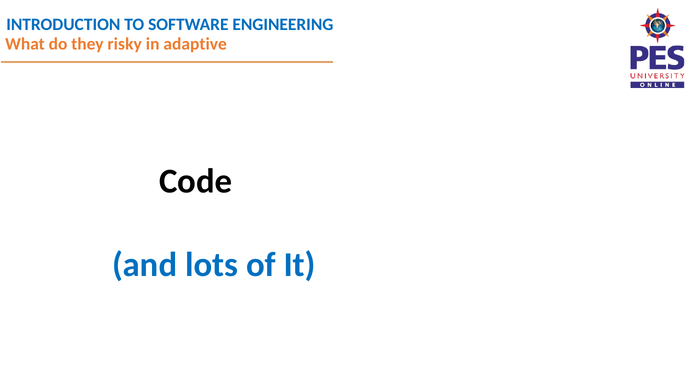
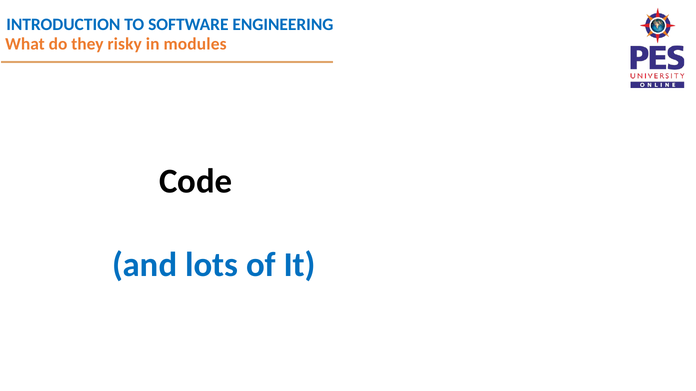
adaptive: adaptive -> modules
